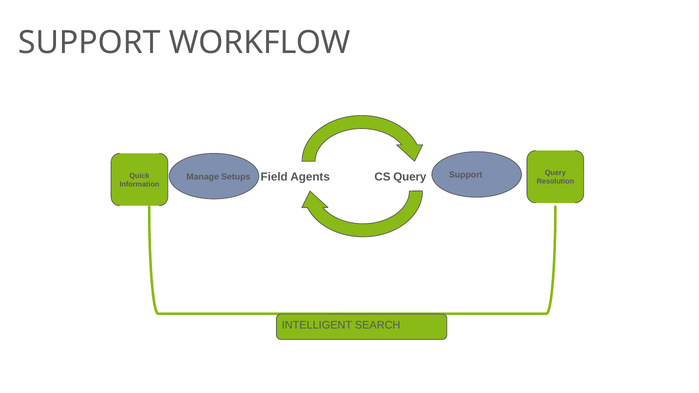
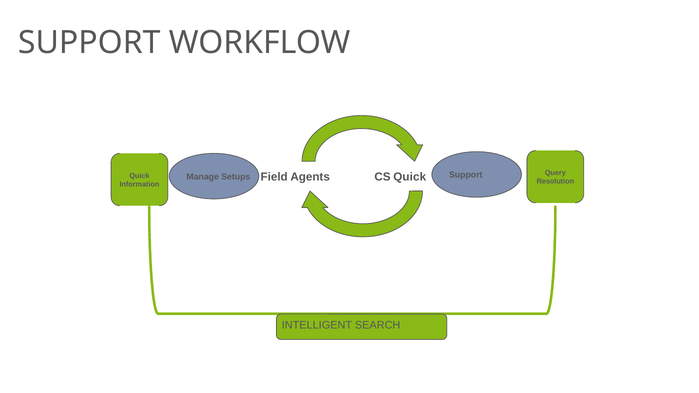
CS Query: Query -> Quick
